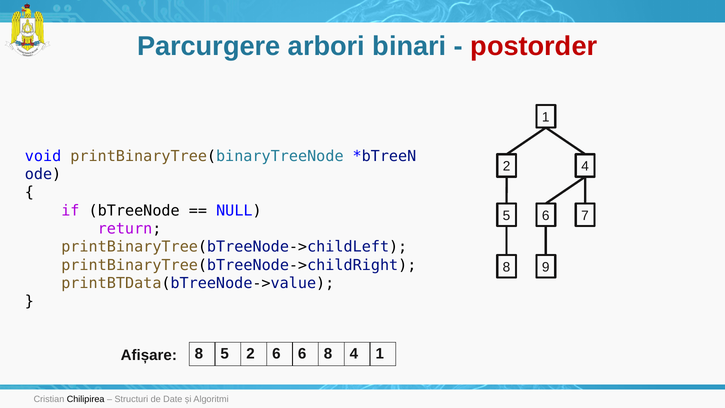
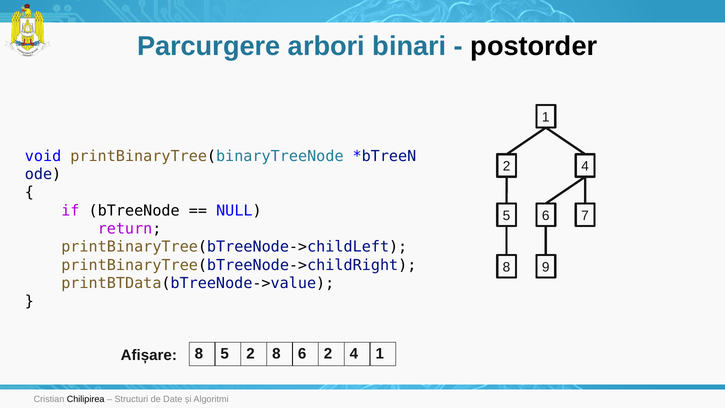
postorder colour: red -> black
2 6: 6 -> 8
6 8: 8 -> 2
